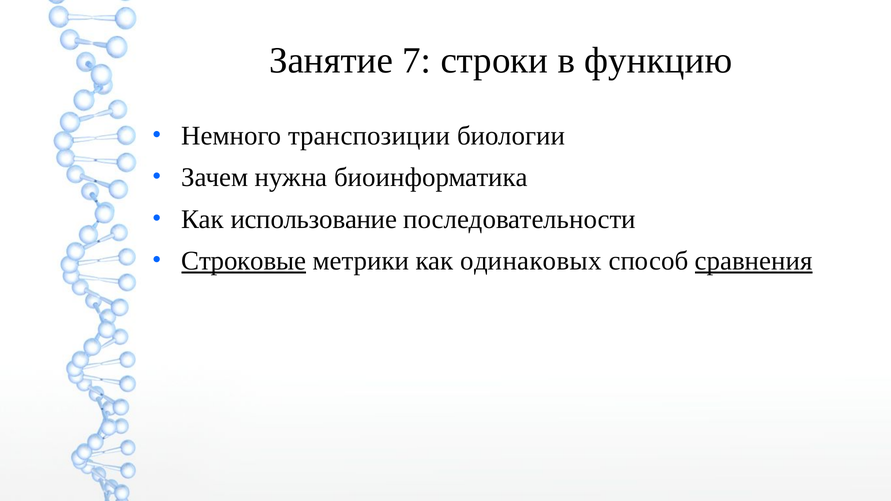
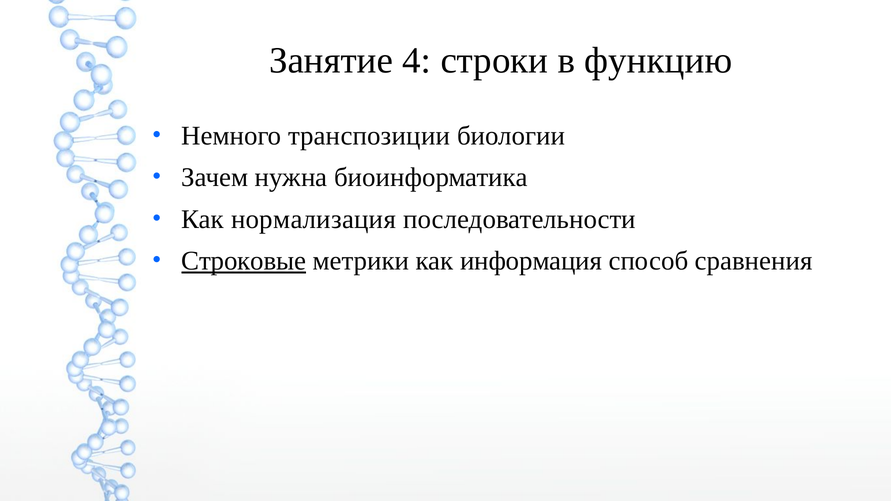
7: 7 -> 4
использование: использование -> нормализация
одинаковых: одинаковых -> информация
сравнения underline: present -> none
